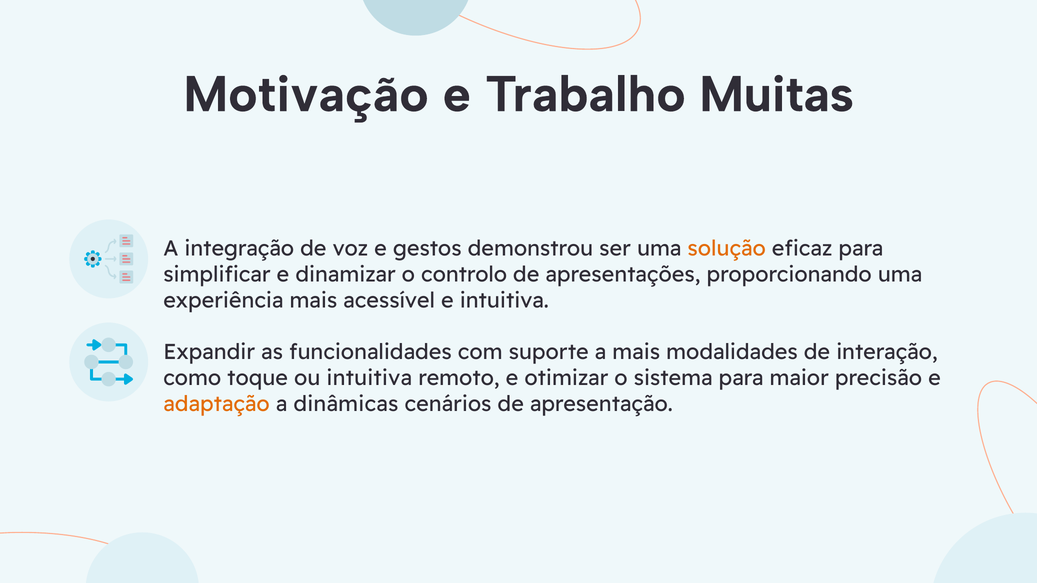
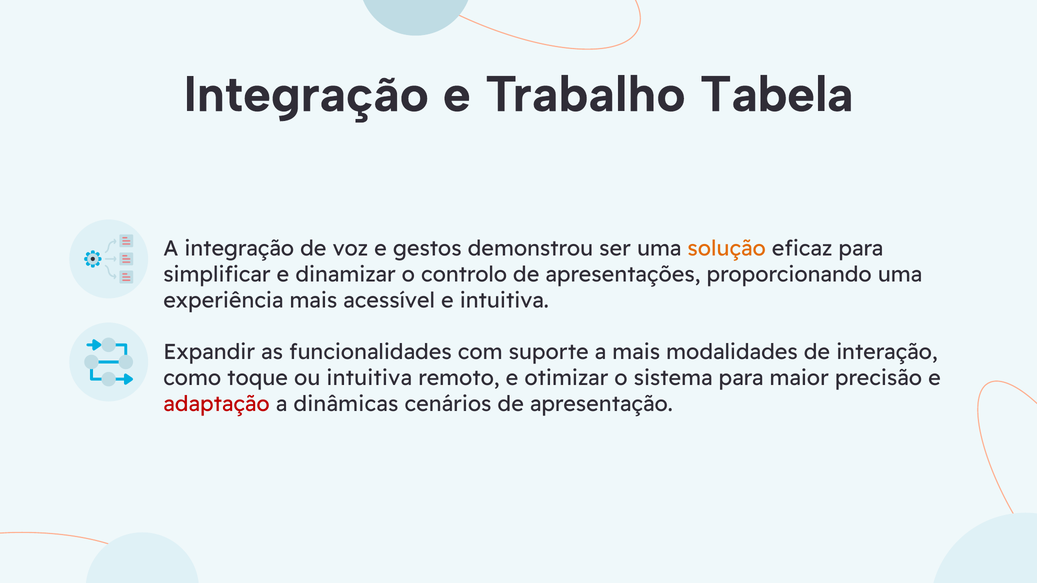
Motivação at (306, 95): Motivação -> Integração
Muitas: Muitas -> Tabela
adaptação colour: orange -> red
